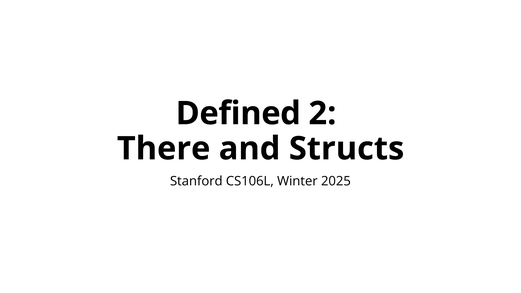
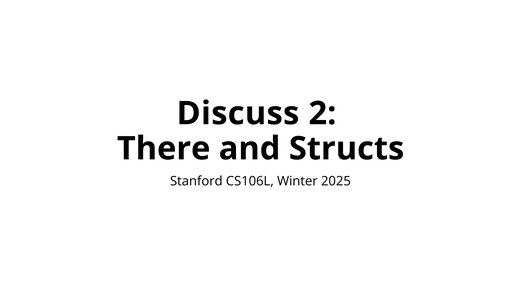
Defined: Defined -> Discuss
